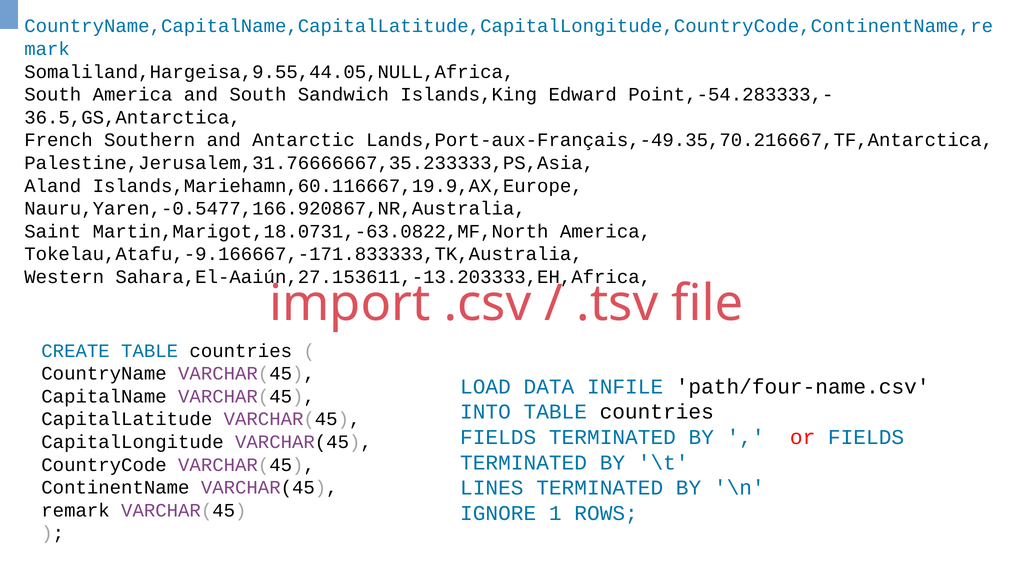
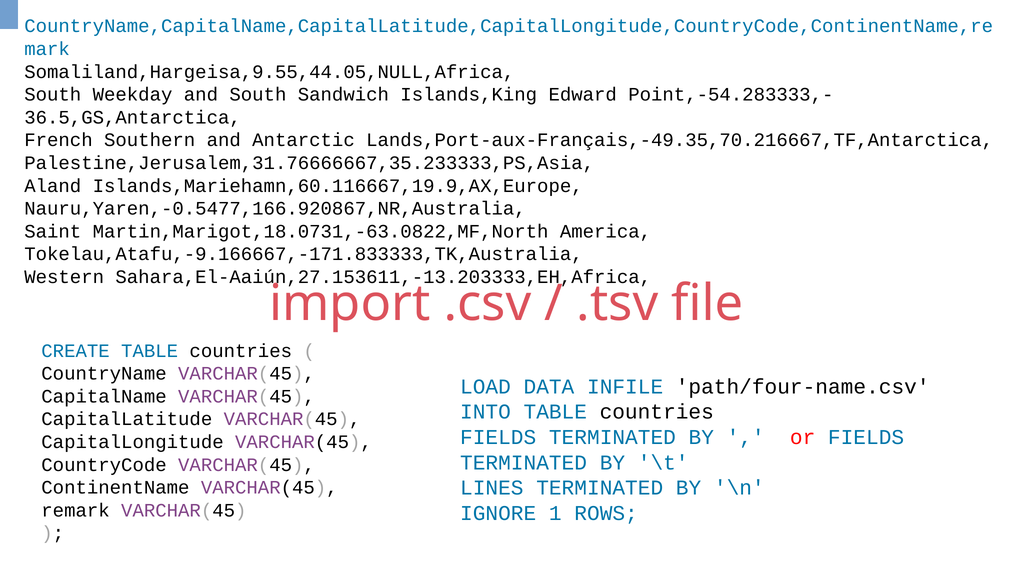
South America: America -> Weekday
